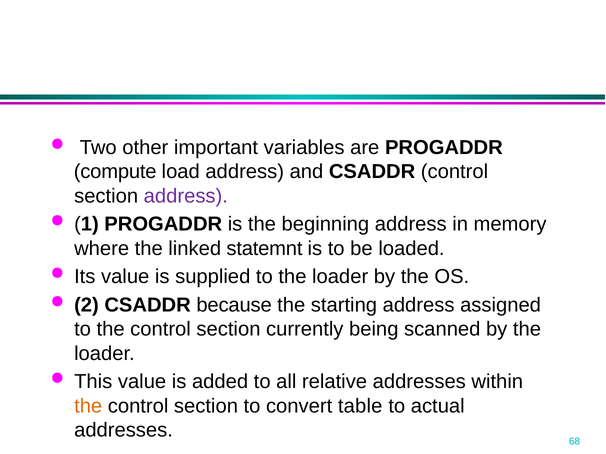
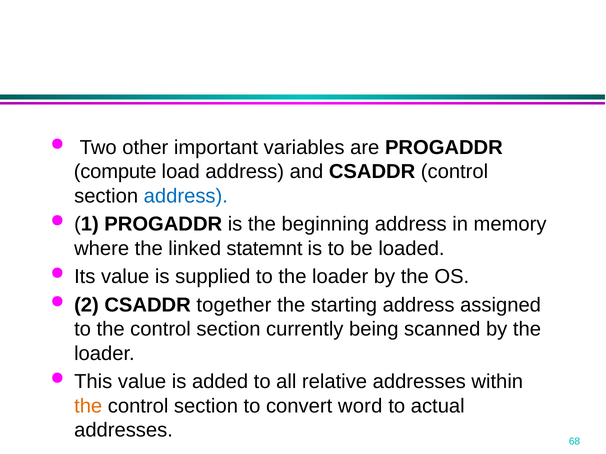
address at (186, 196) colour: purple -> blue
because: because -> together
table: table -> word
